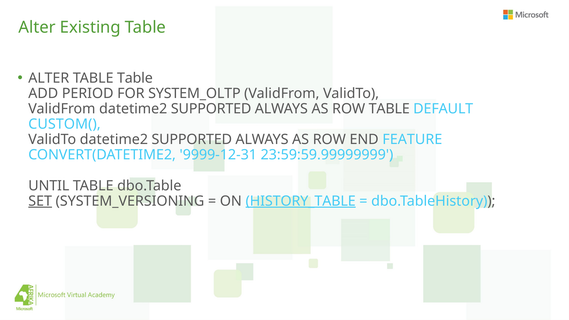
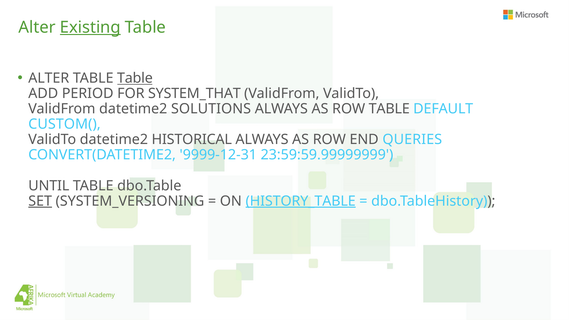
Existing underline: none -> present
Table at (135, 78) underline: none -> present
SYSTEM_OLTP: SYSTEM_OLTP -> SYSTEM_THAT
ValidFrom datetime2 SUPPORTED: SUPPORTED -> SOLUTIONS
ValidTo datetime2 SUPPORTED: SUPPORTED -> HISTORICAL
FEATURE: FEATURE -> QUERIES
